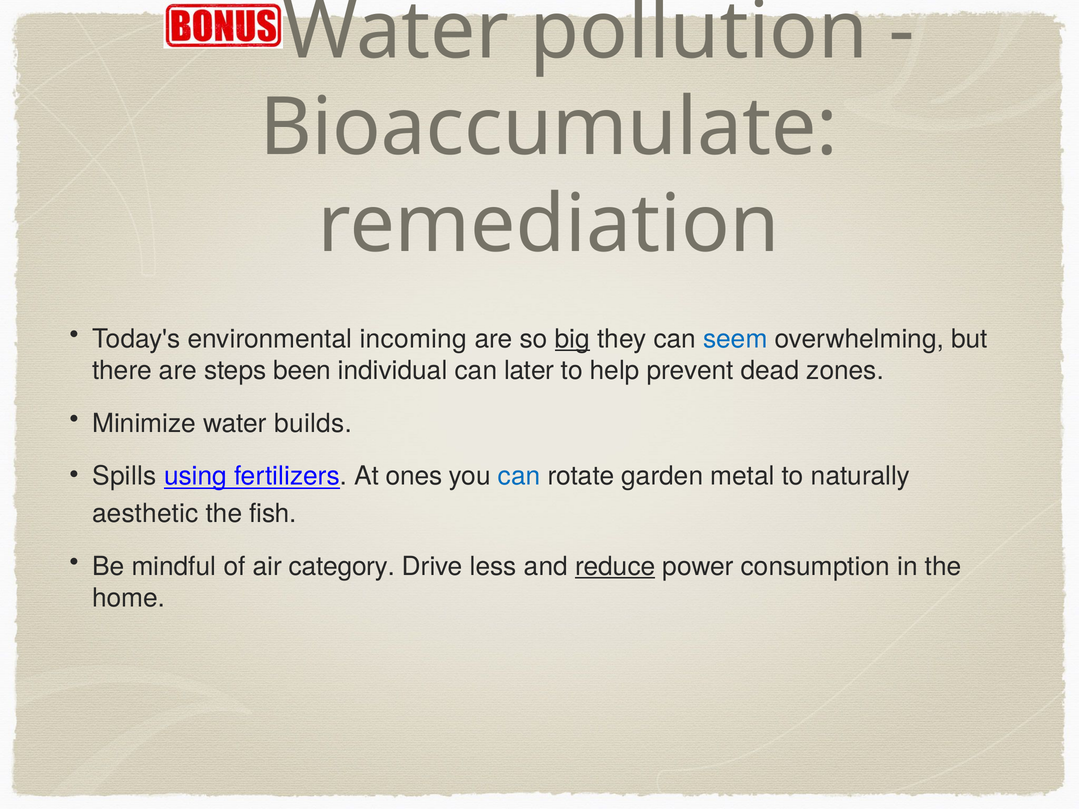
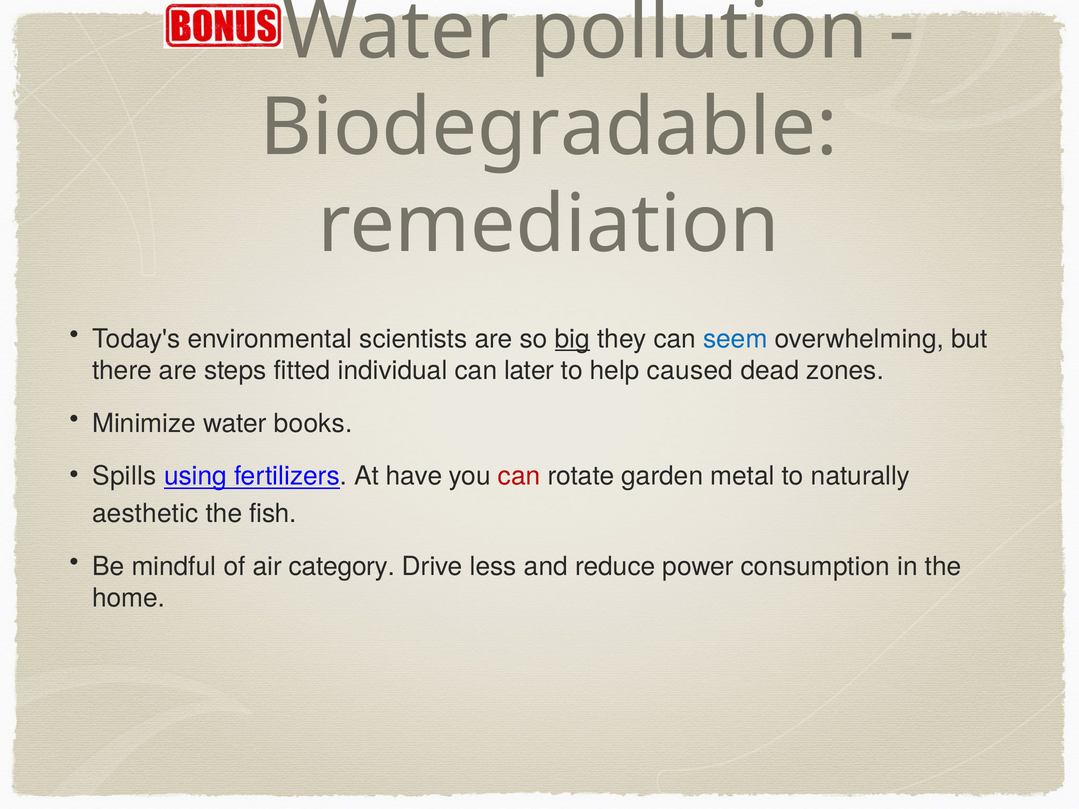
Bioaccumulate: Bioaccumulate -> Biodegradable
incoming: incoming -> scientists
been: been -> fitted
prevent: prevent -> caused
builds: builds -> books
ones: ones -> have
can at (519, 476) colour: blue -> red
reduce underline: present -> none
